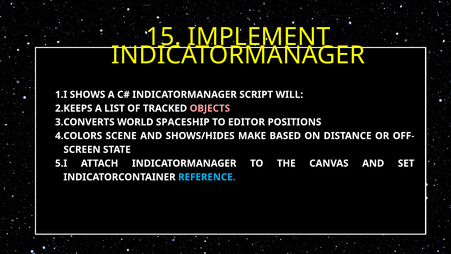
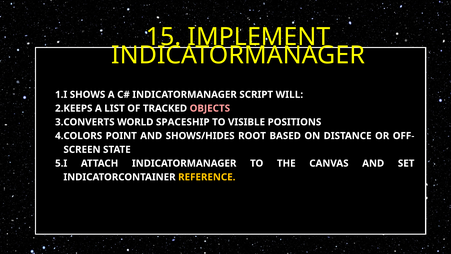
EDITOR: EDITOR -> VISIBLE
SCENE: SCENE -> POINT
MAKE: MAKE -> ROOT
REFERENCE colour: light blue -> yellow
